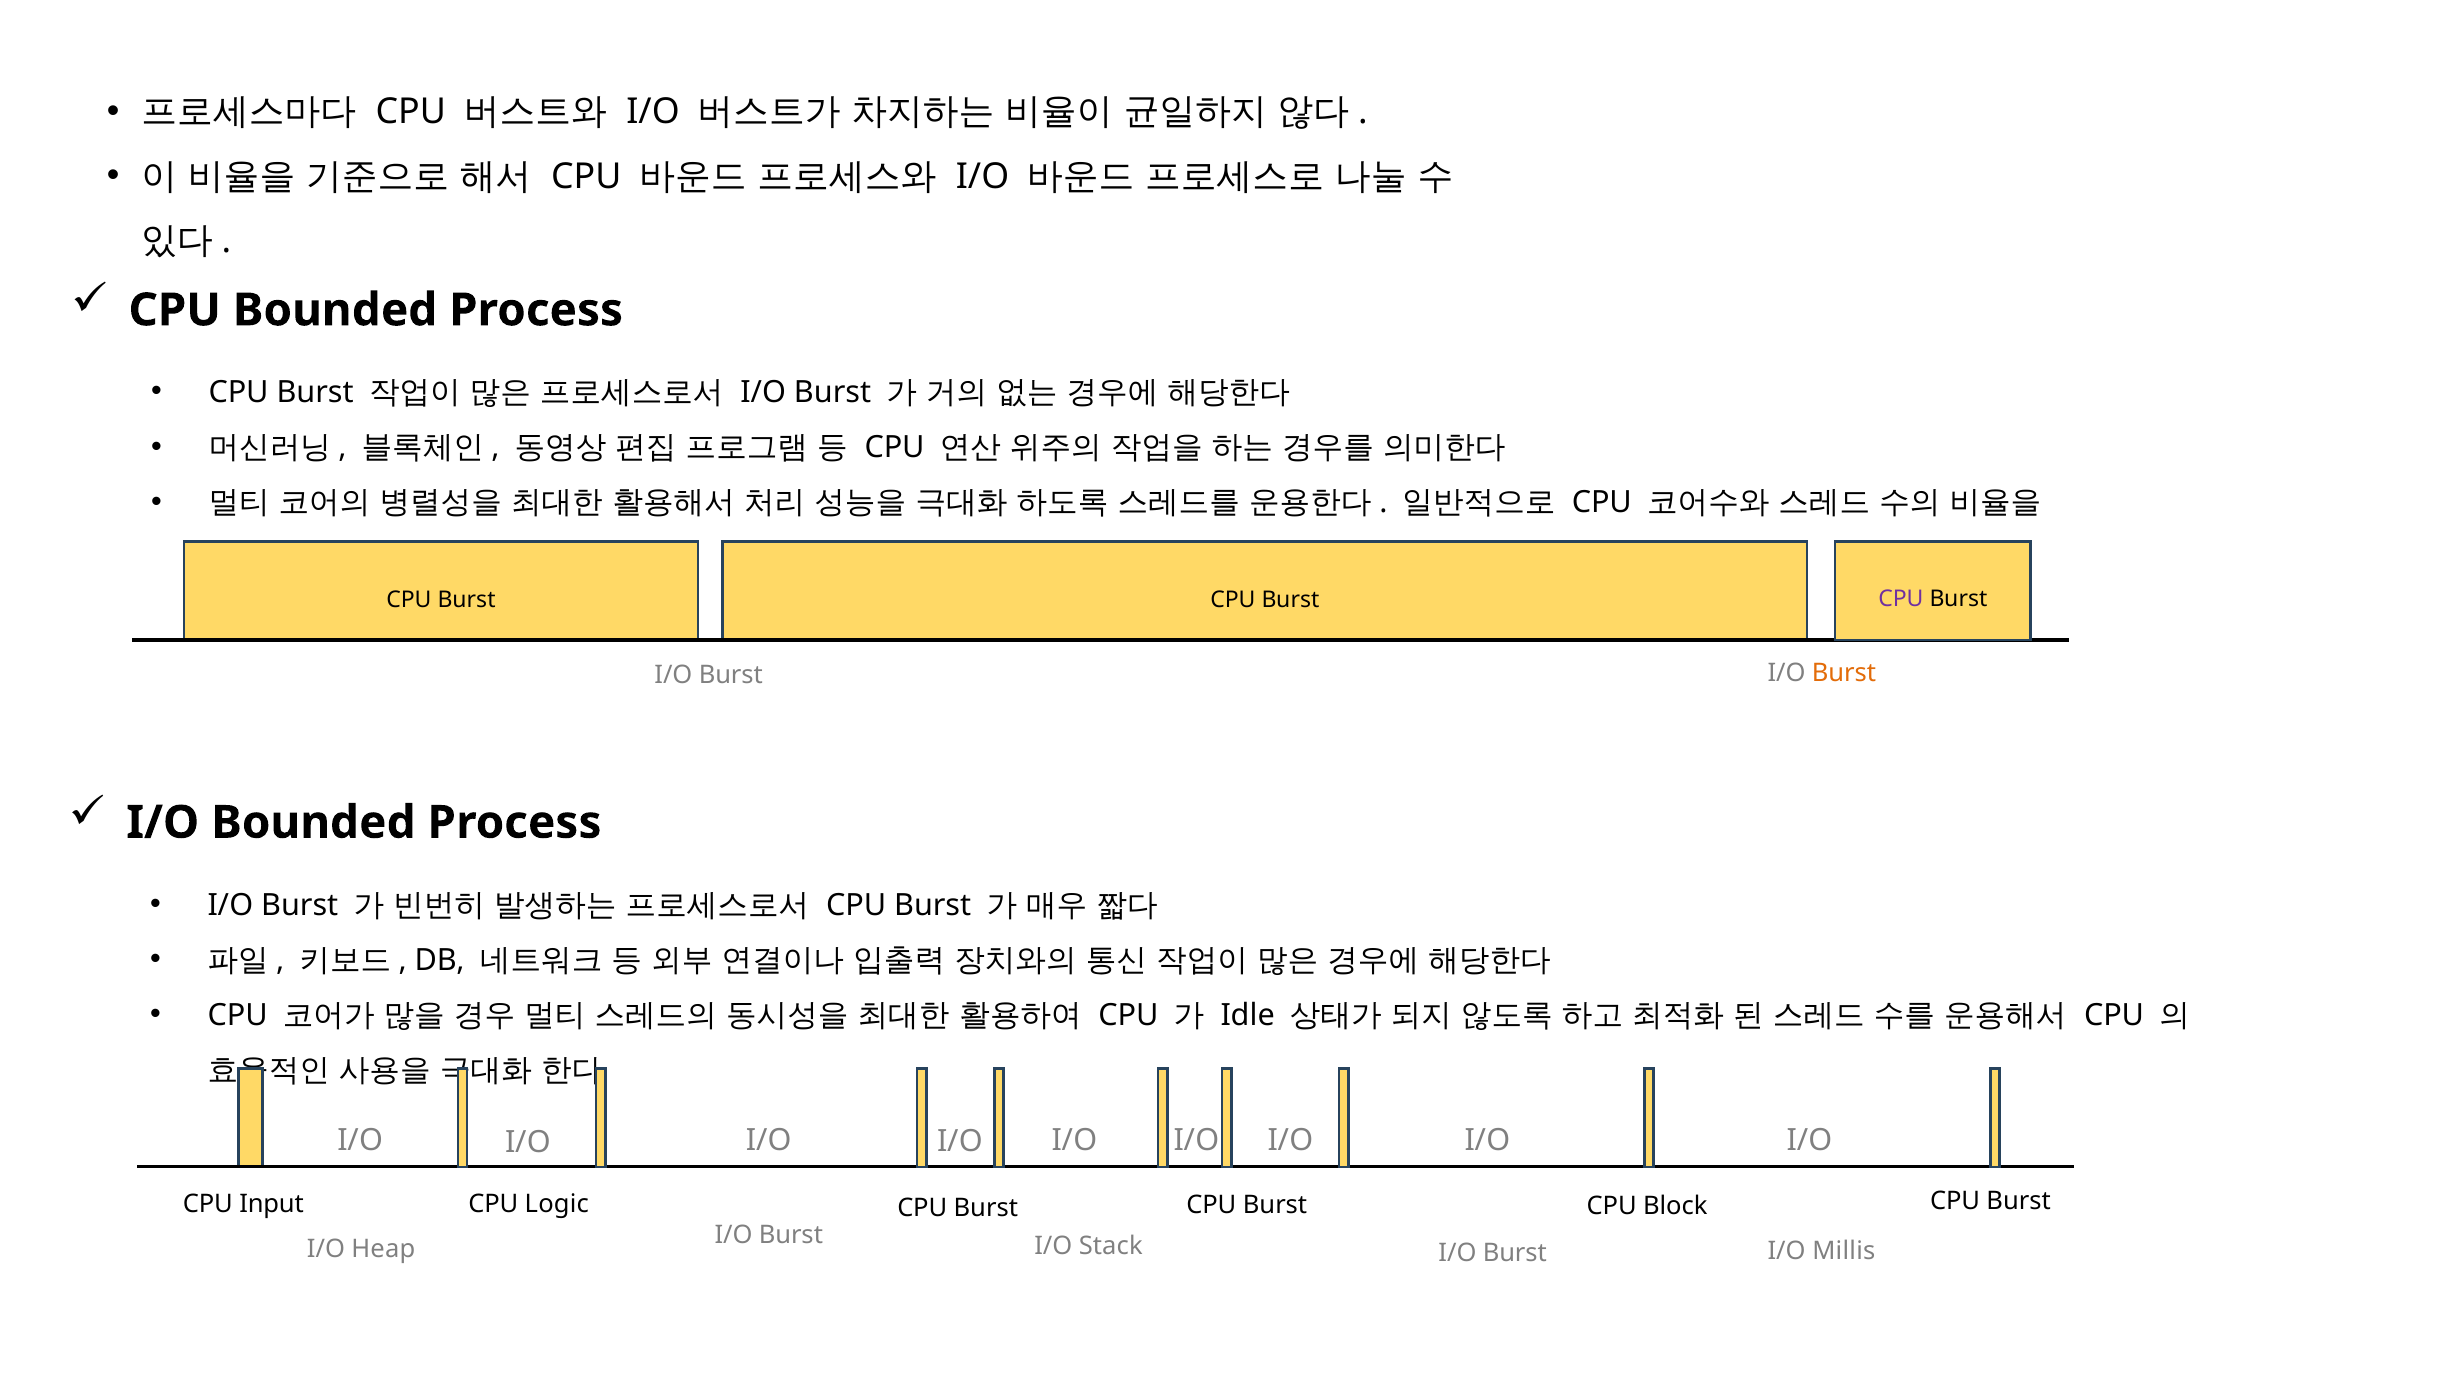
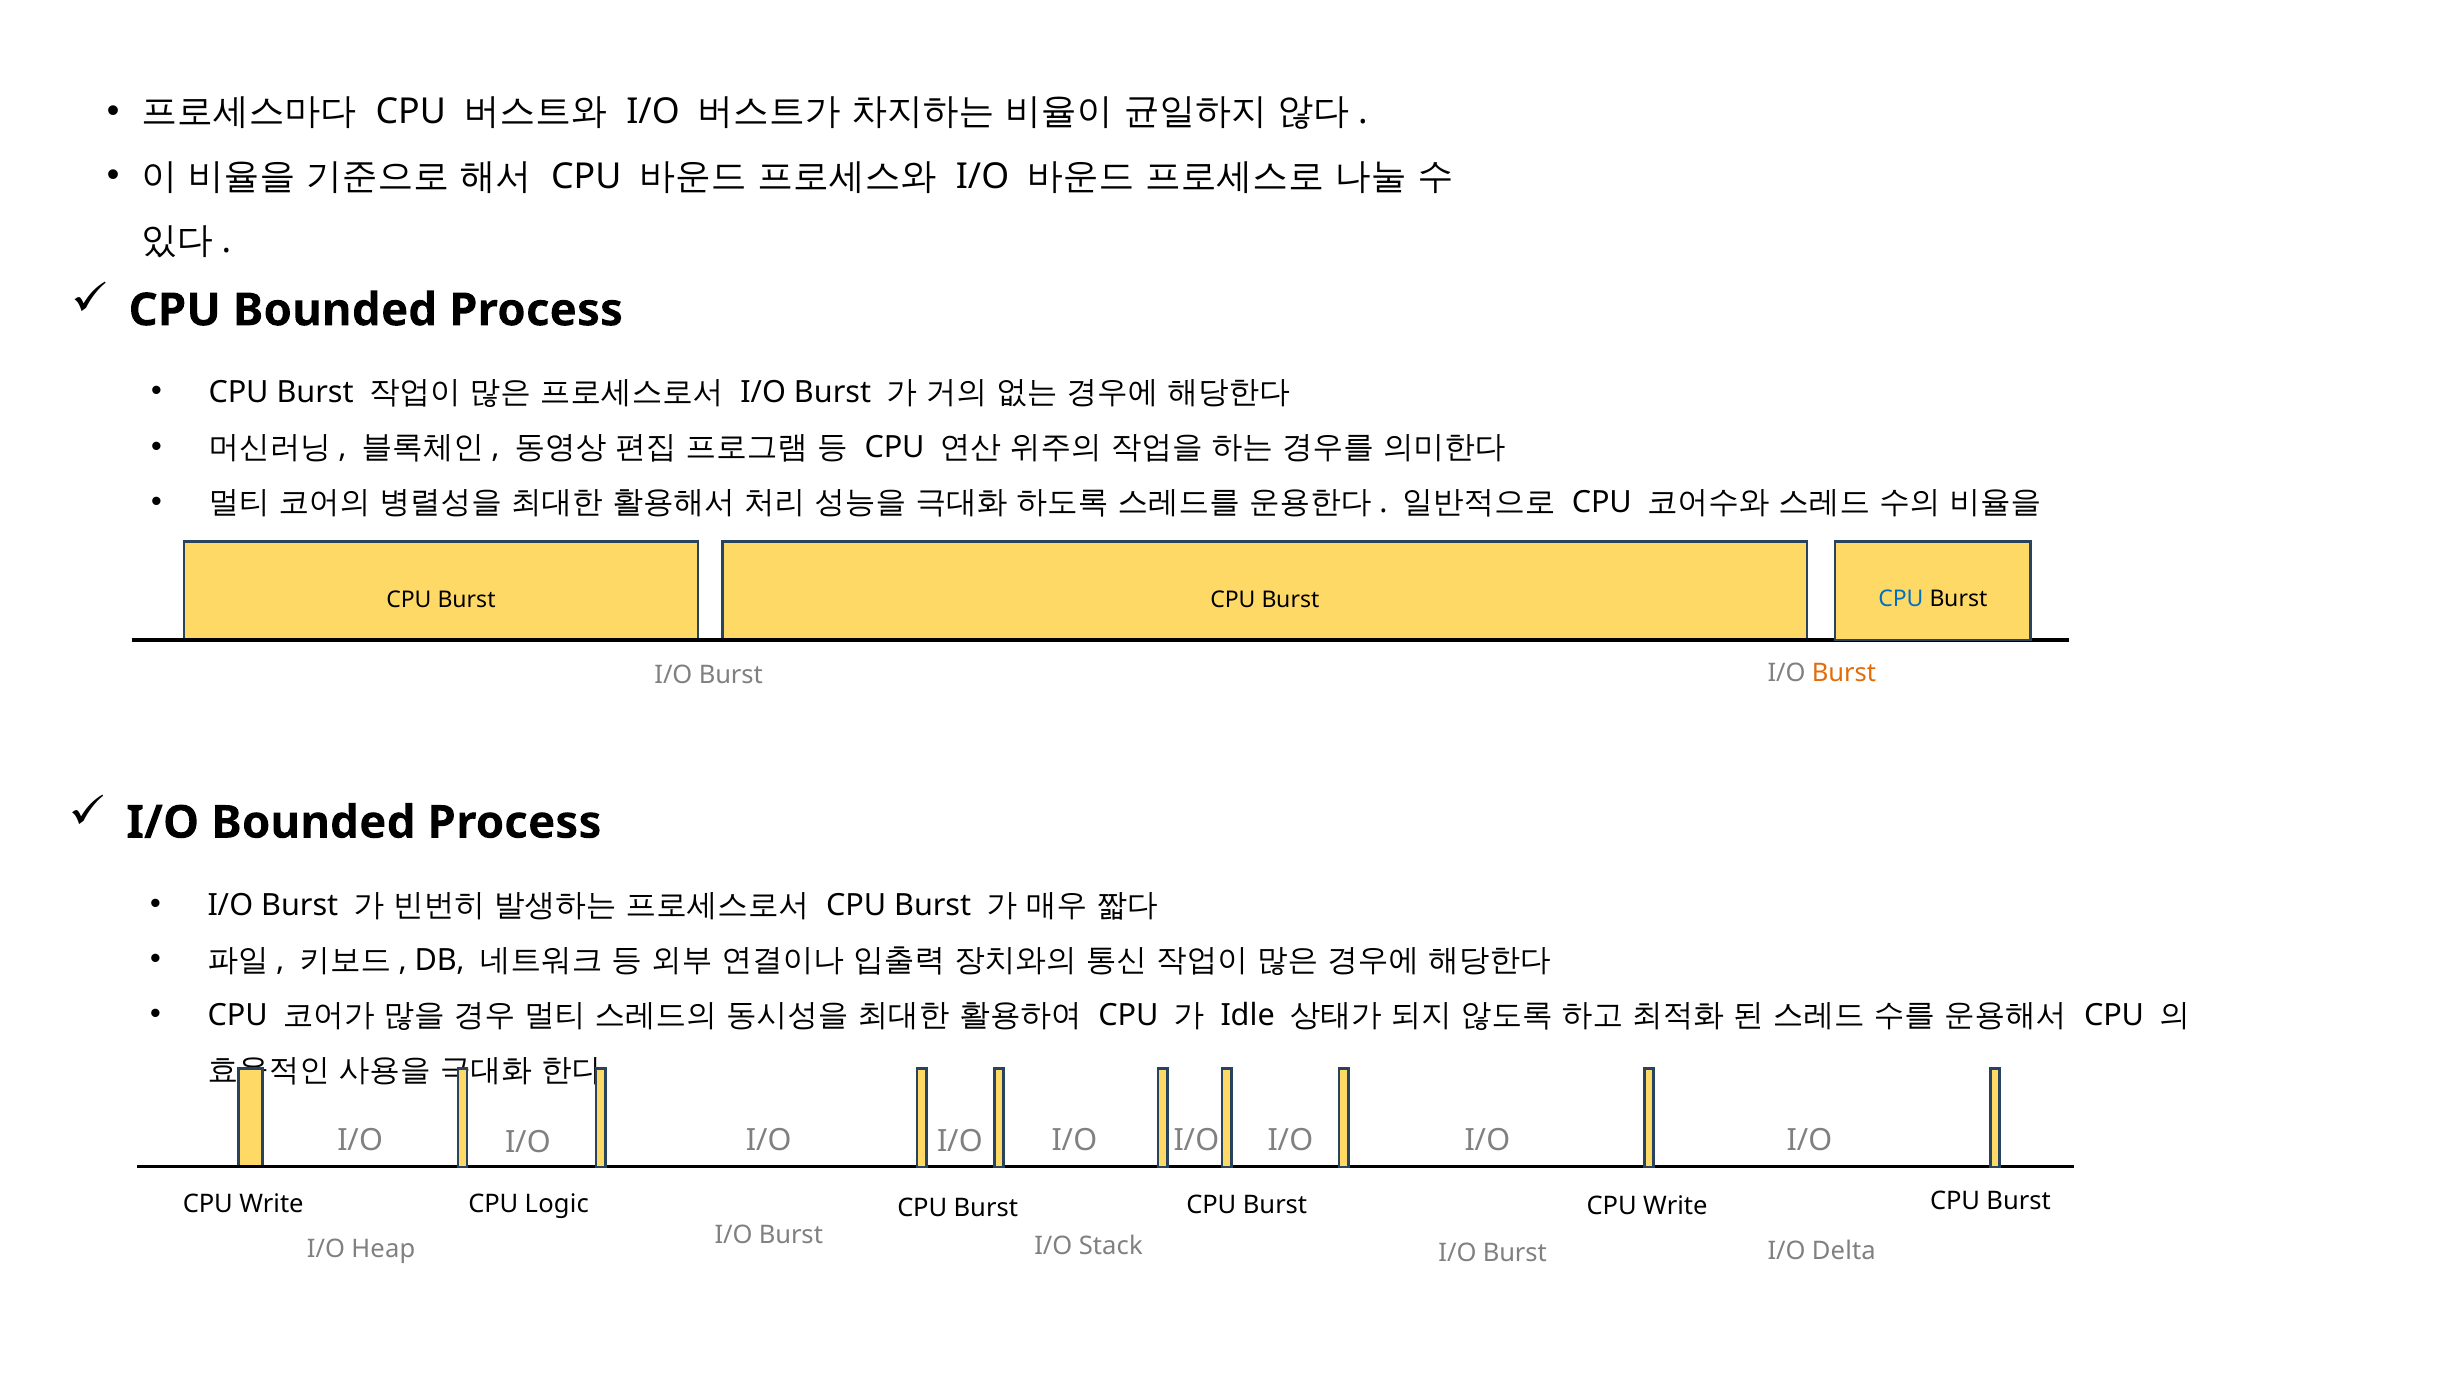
CPU at (1901, 599) colour: purple -> blue
Input at (272, 1204): Input -> Write
Burst CPU Block: Block -> Write
Millis: Millis -> Delta
